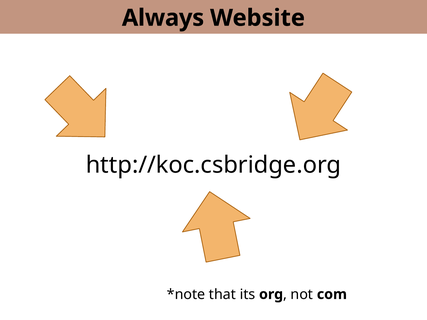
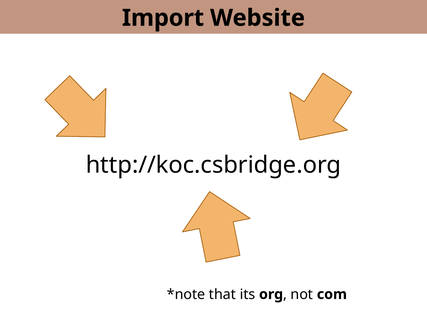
Always: Always -> Import
